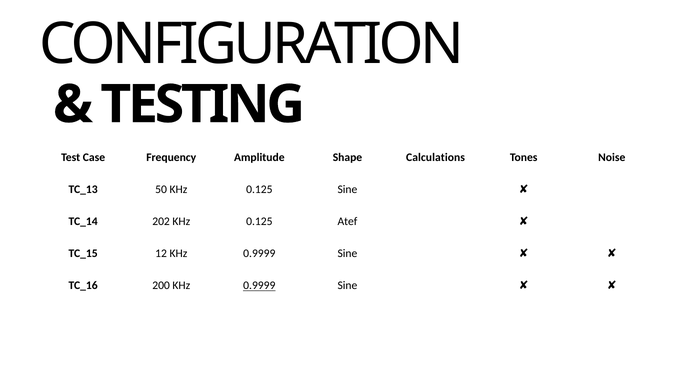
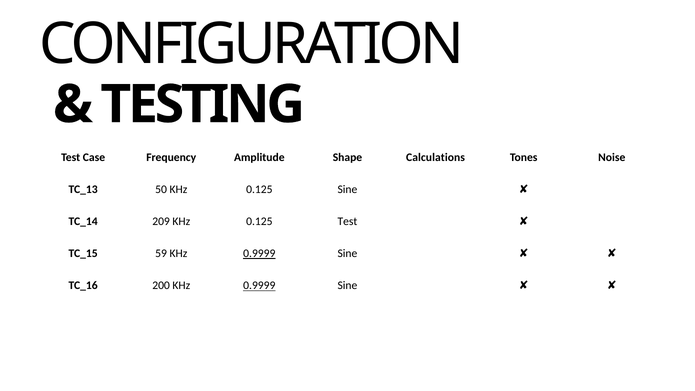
202: 202 -> 209
0.125 Atef: Atef -> Test
12: 12 -> 59
0.9999 at (259, 254) underline: none -> present
